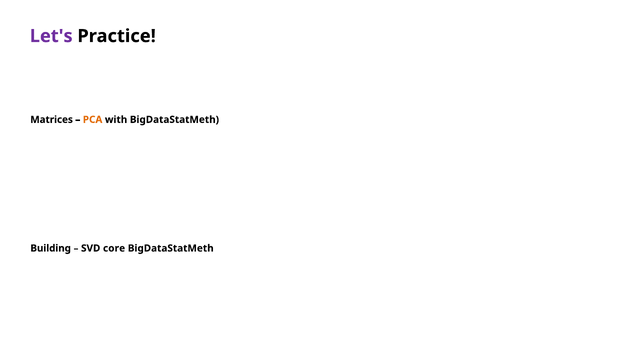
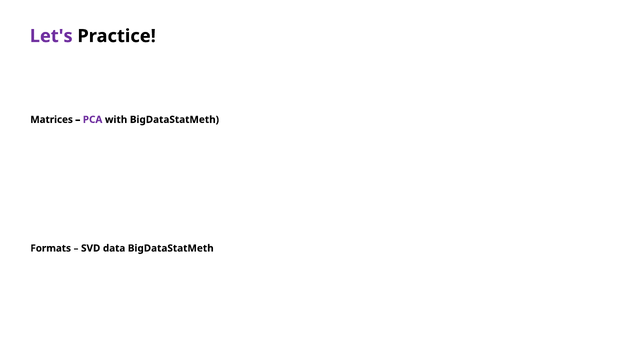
PCA colour: orange -> purple
Building: Building -> Formats
core: core -> data
